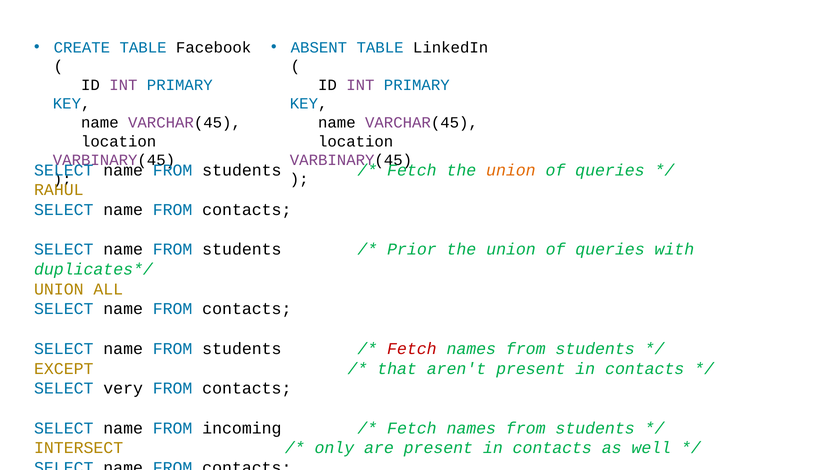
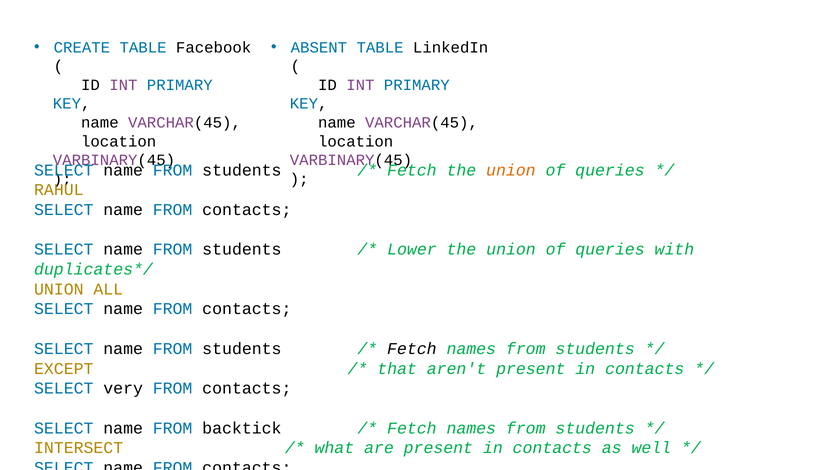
Prior: Prior -> Lower
Fetch at (412, 349) colour: red -> black
incoming: incoming -> backtick
only: only -> what
